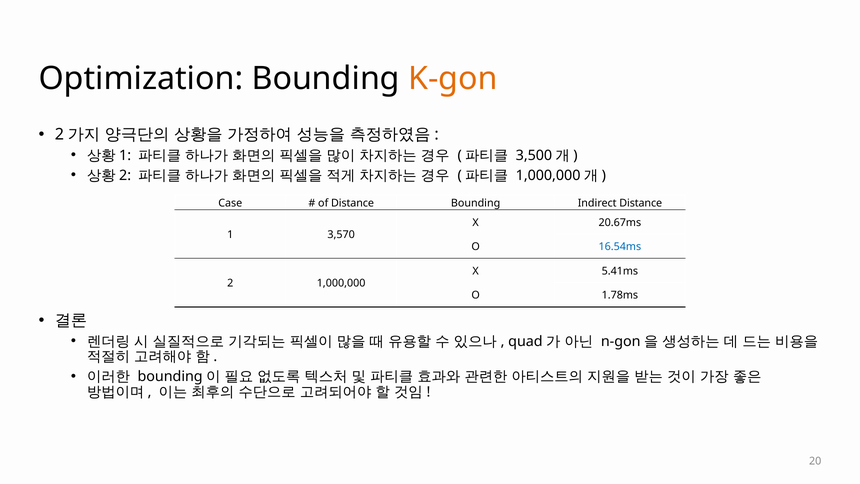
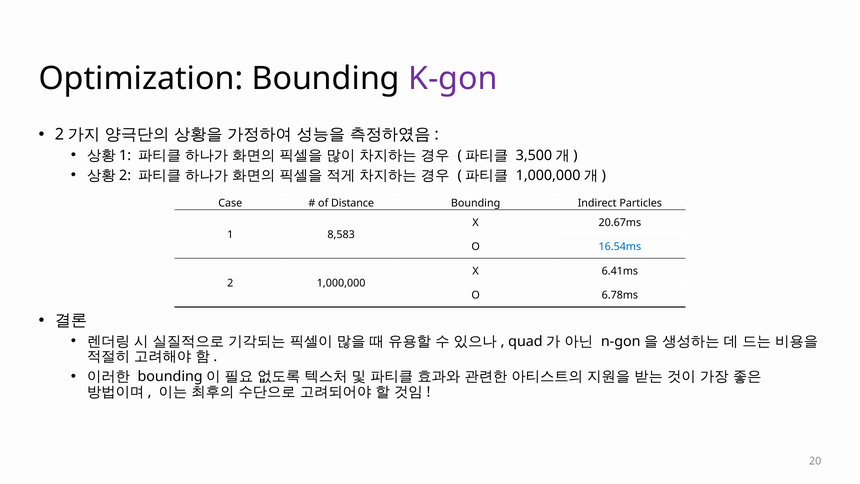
K-gon colour: orange -> purple
Indirect Distance: Distance -> Particles
3,570: 3,570 -> 8,583
5.41ms: 5.41ms -> 6.41ms
1.78ms: 1.78ms -> 6.78ms
